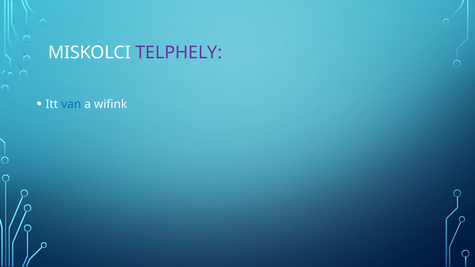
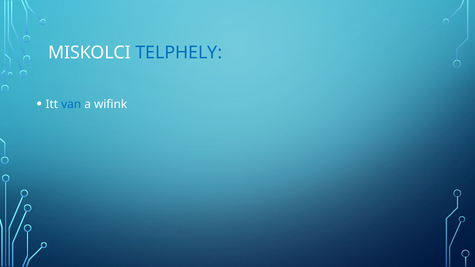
TELPHELY colour: purple -> blue
